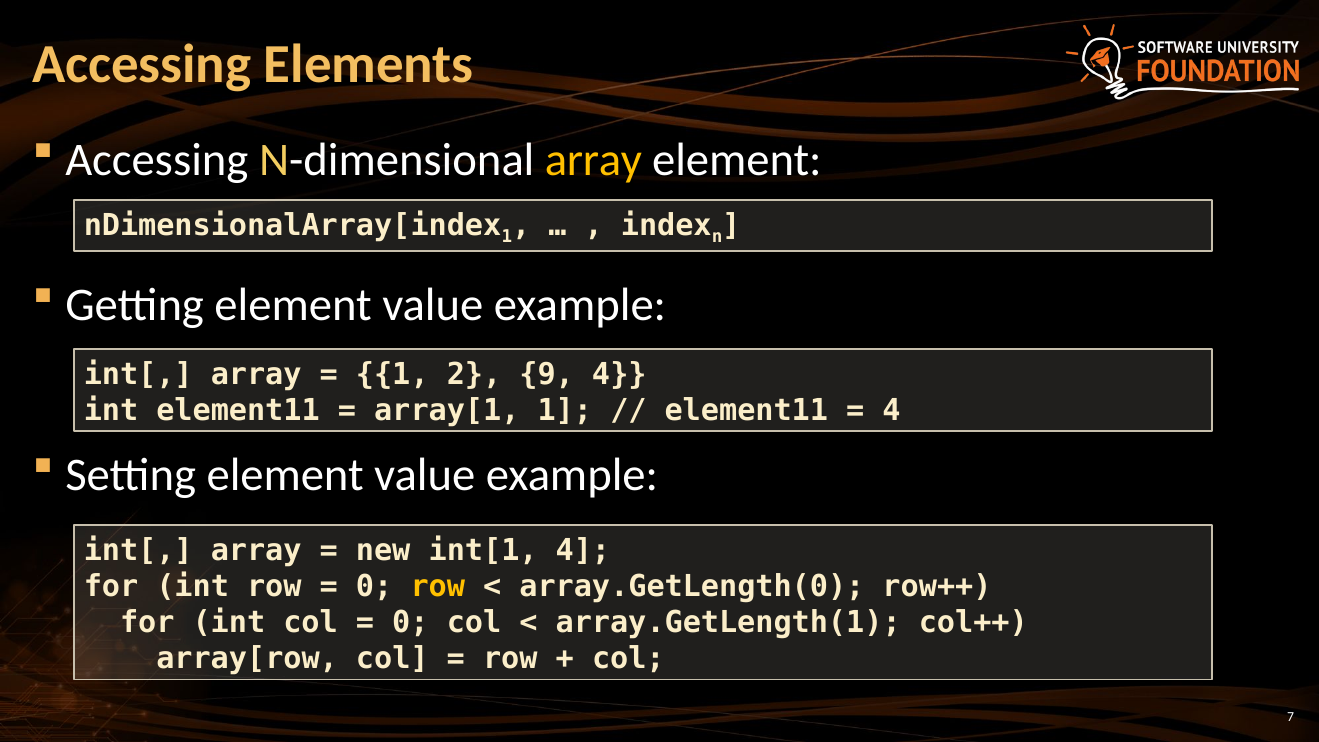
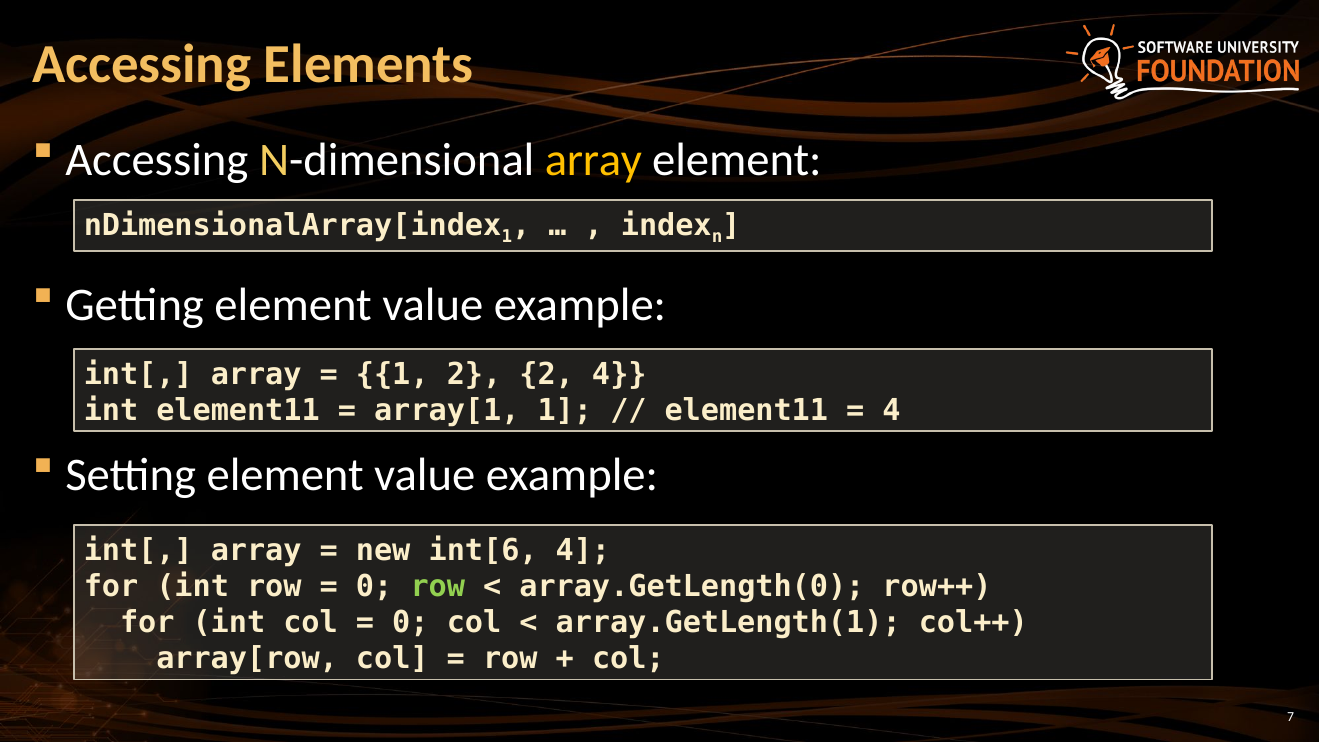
2 9: 9 -> 2
int[1: int[1 -> int[6
row at (438, 586) colour: yellow -> light green
